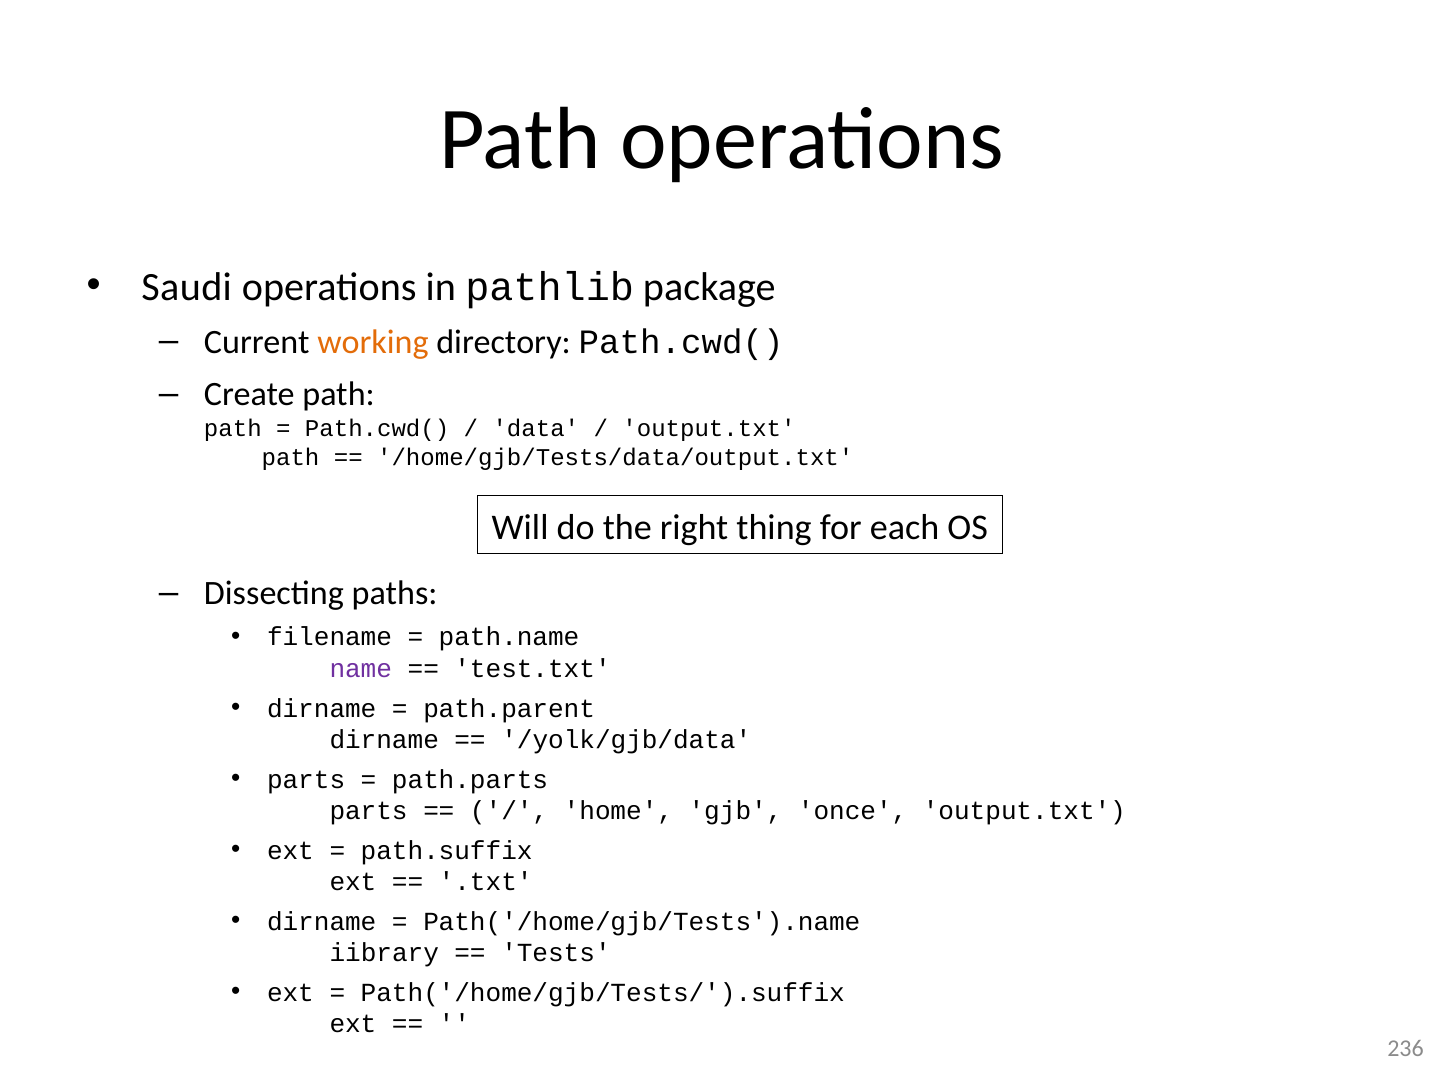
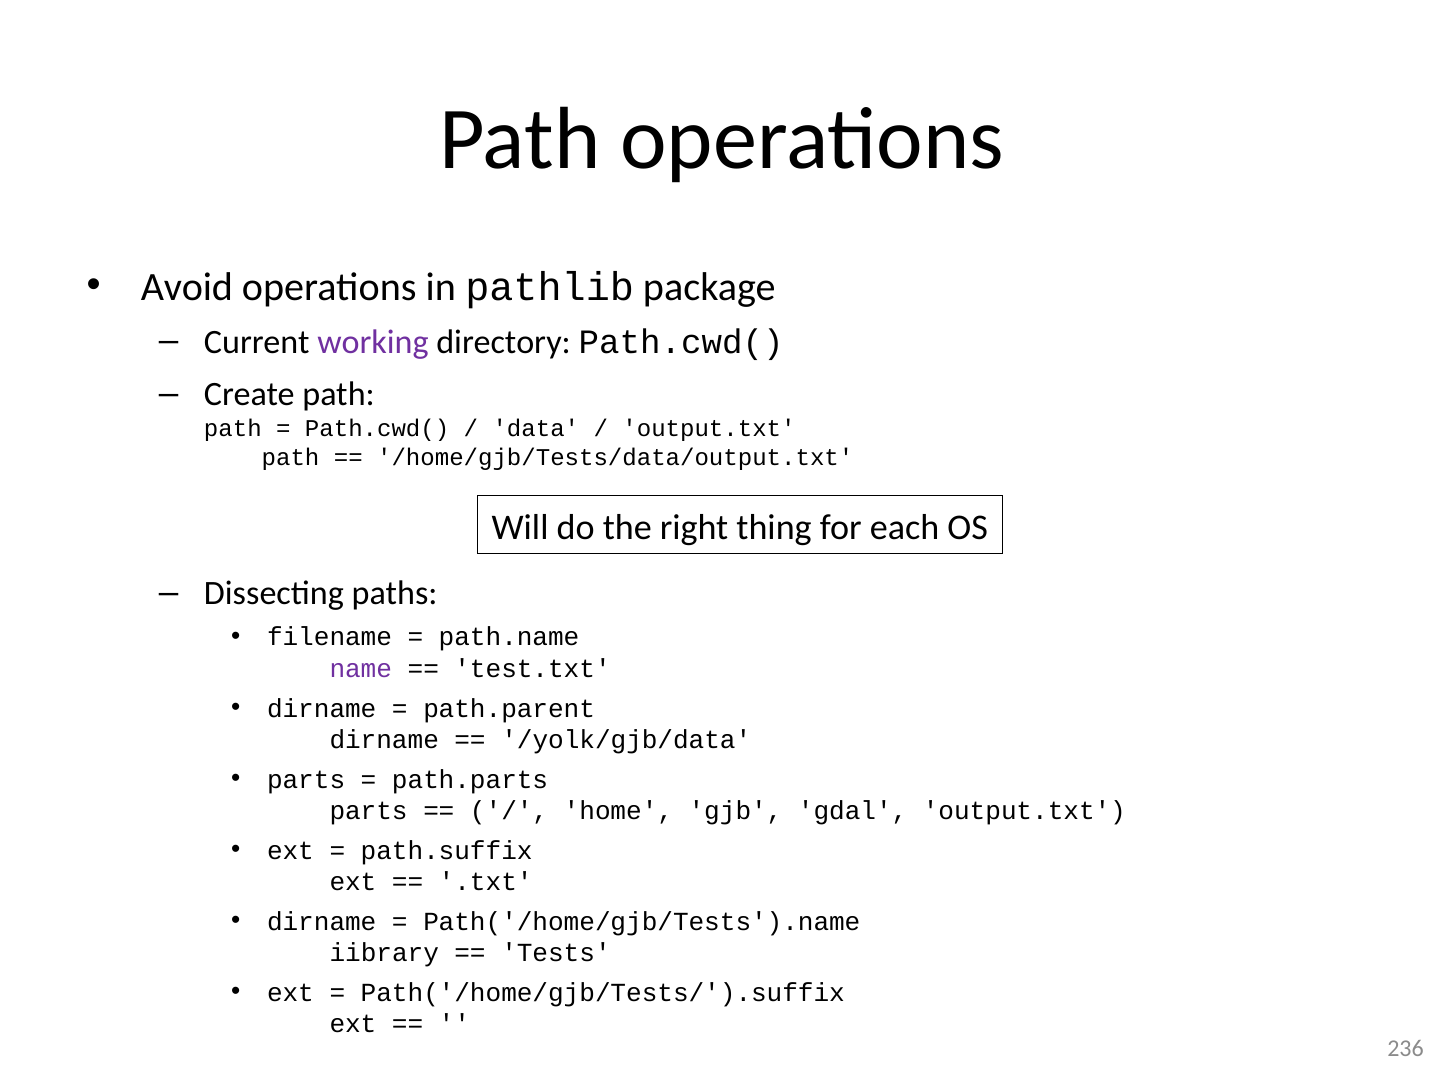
Saudi: Saudi -> Avoid
working colour: orange -> purple
once: once -> gdal
